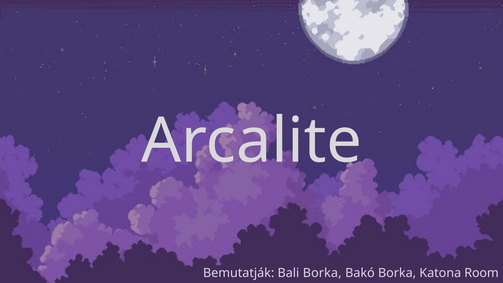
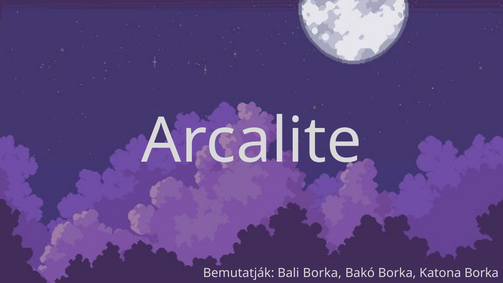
Katona Room: Room -> Borka
